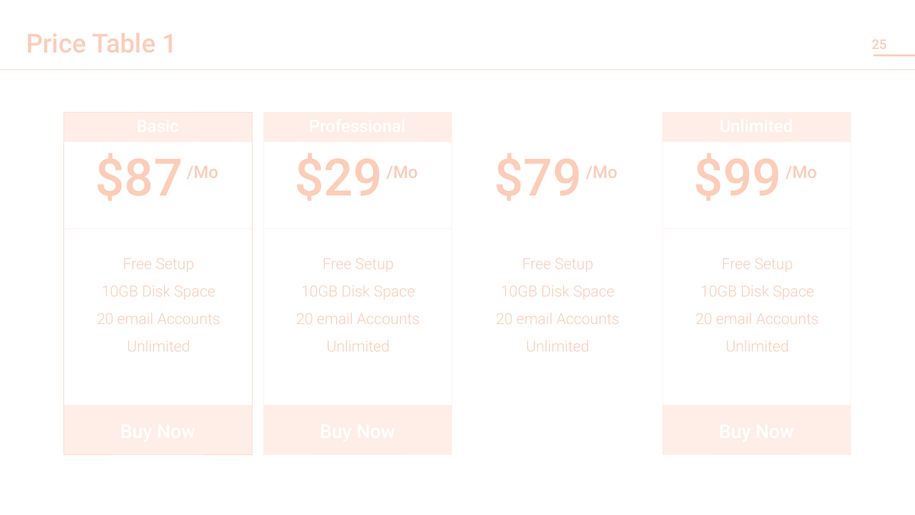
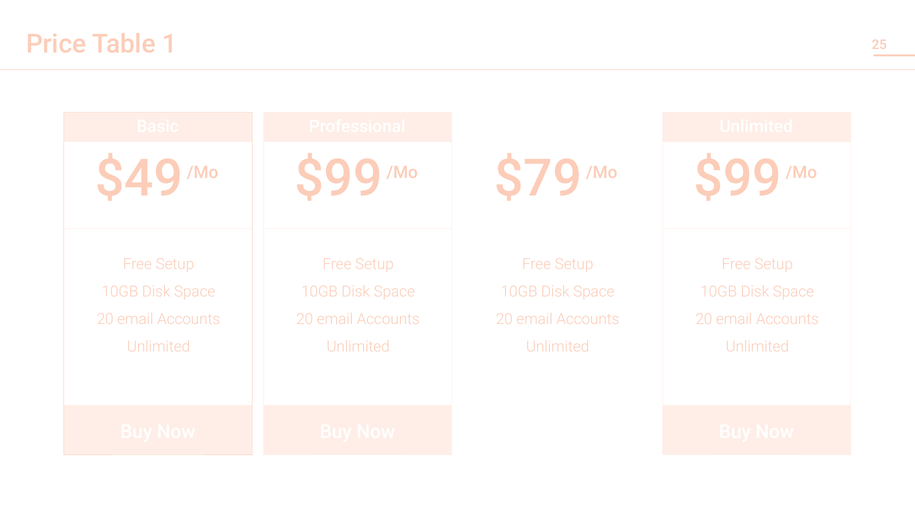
$87: $87 -> $49
$29 at (339, 179): $29 -> $99
